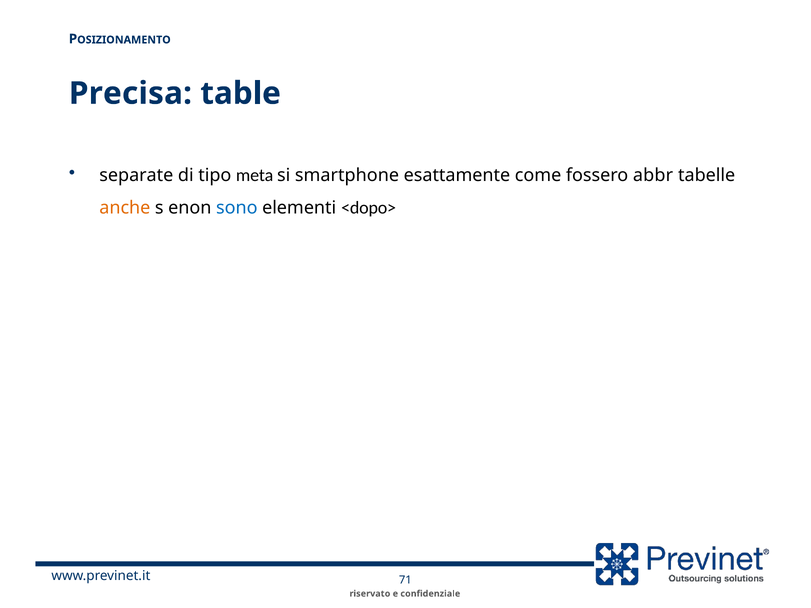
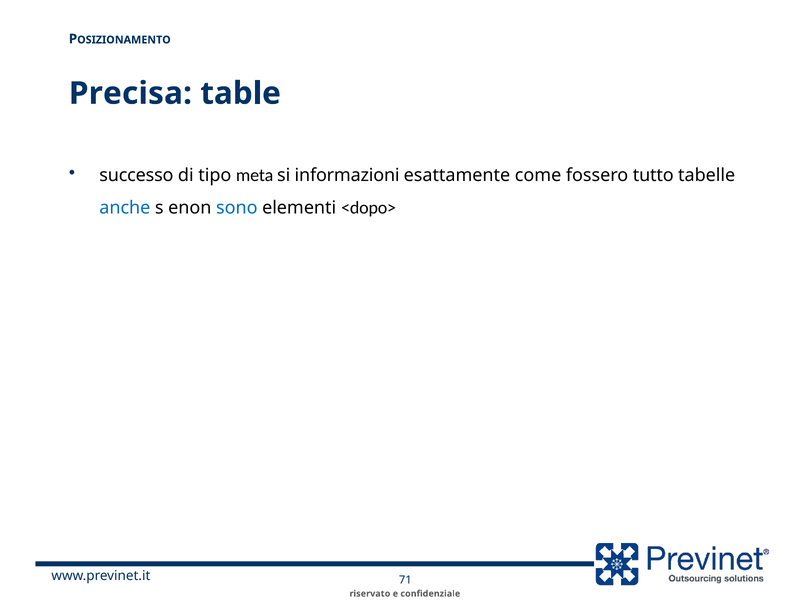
separate: separate -> successo
smartphone: smartphone -> informazioni
abbr: abbr -> tutto
anche colour: orange -> blue
